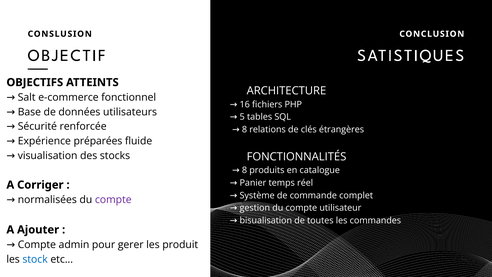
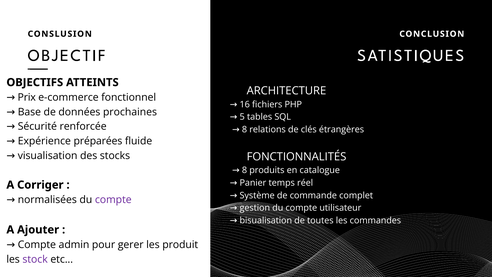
Salt: Salt -> Prix
utilisateurs: utilisateurs -> prochaines
stock colour: blue -> purple
